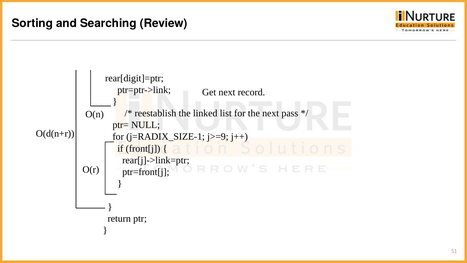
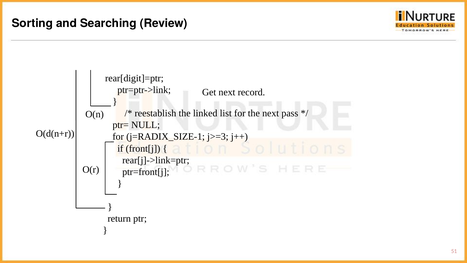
j>=9: j>=9 -> j>=3
